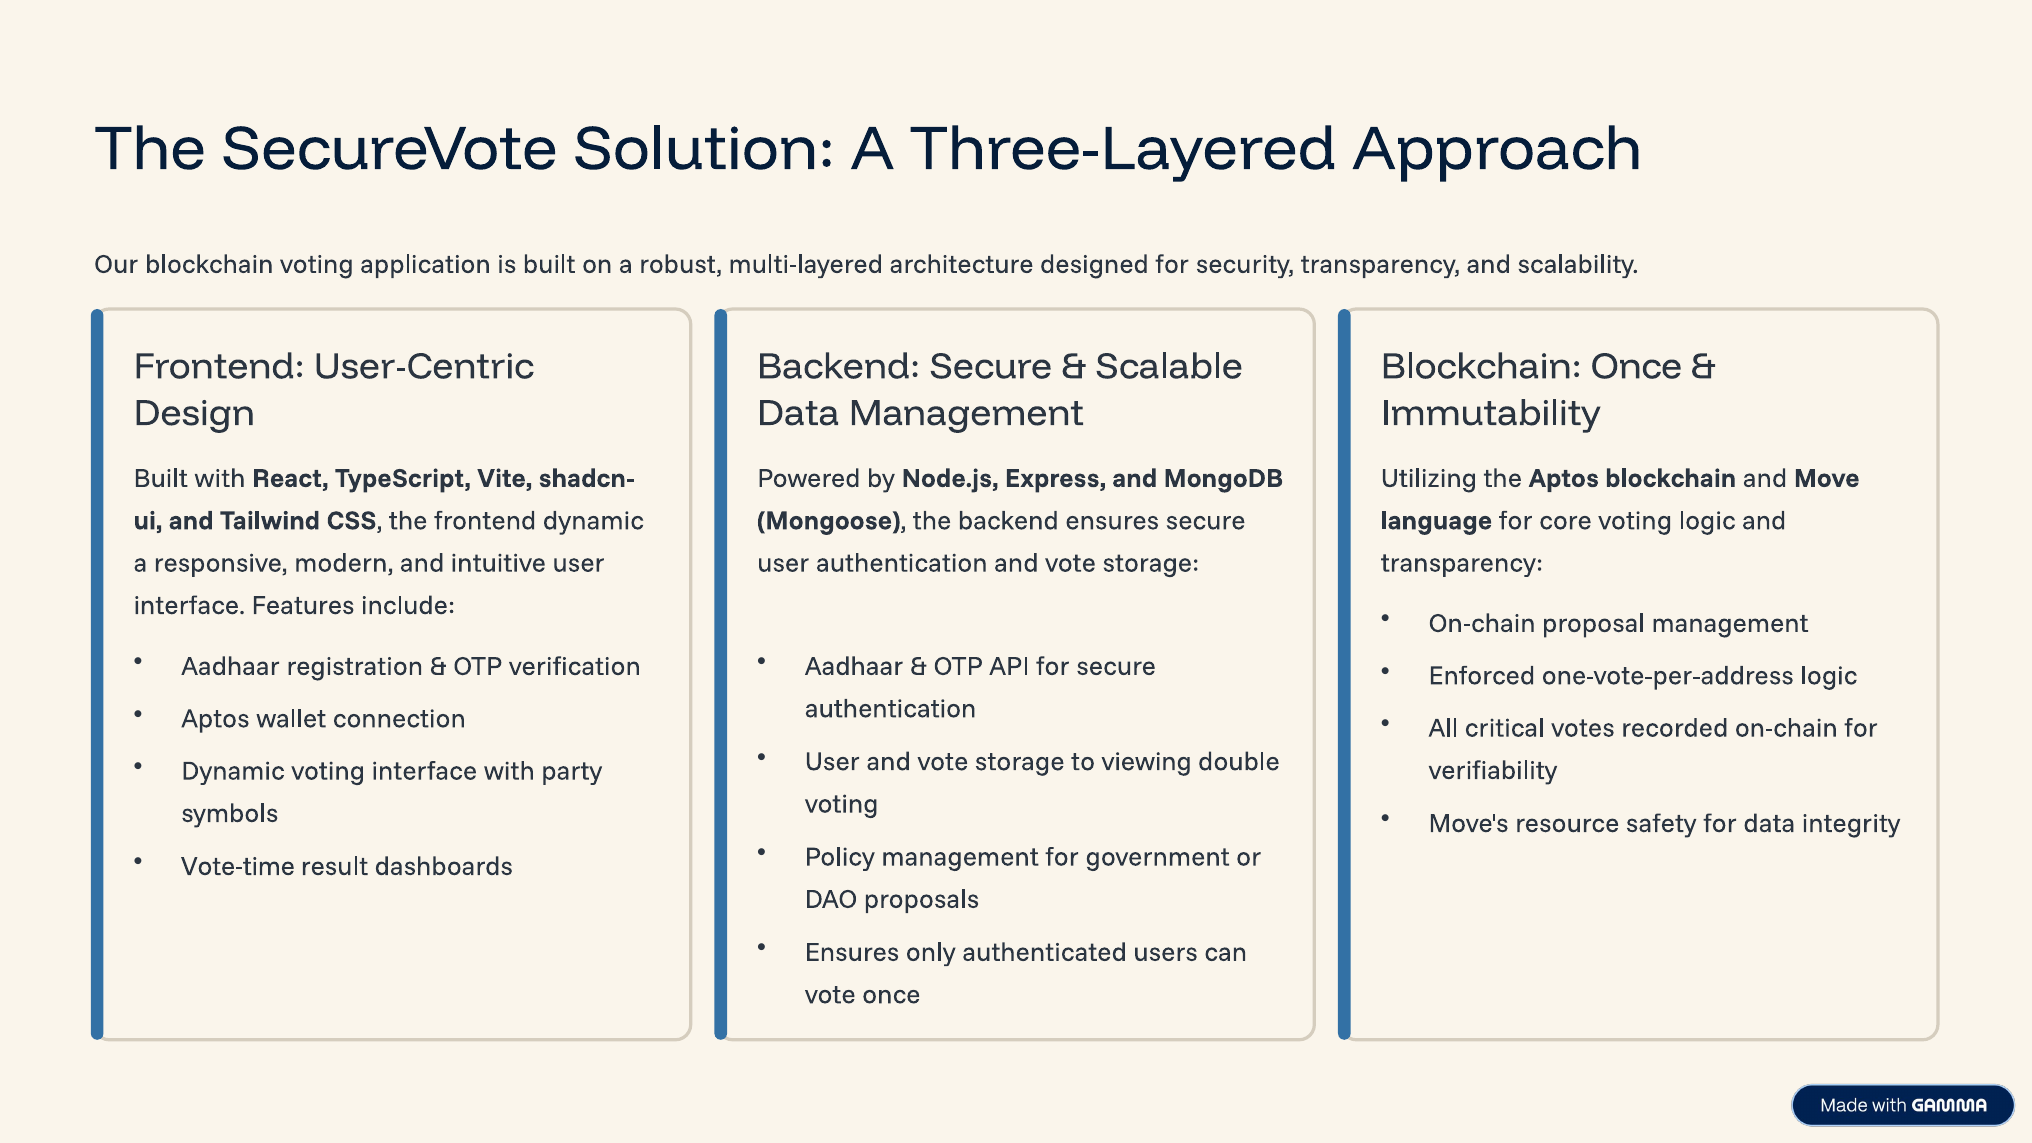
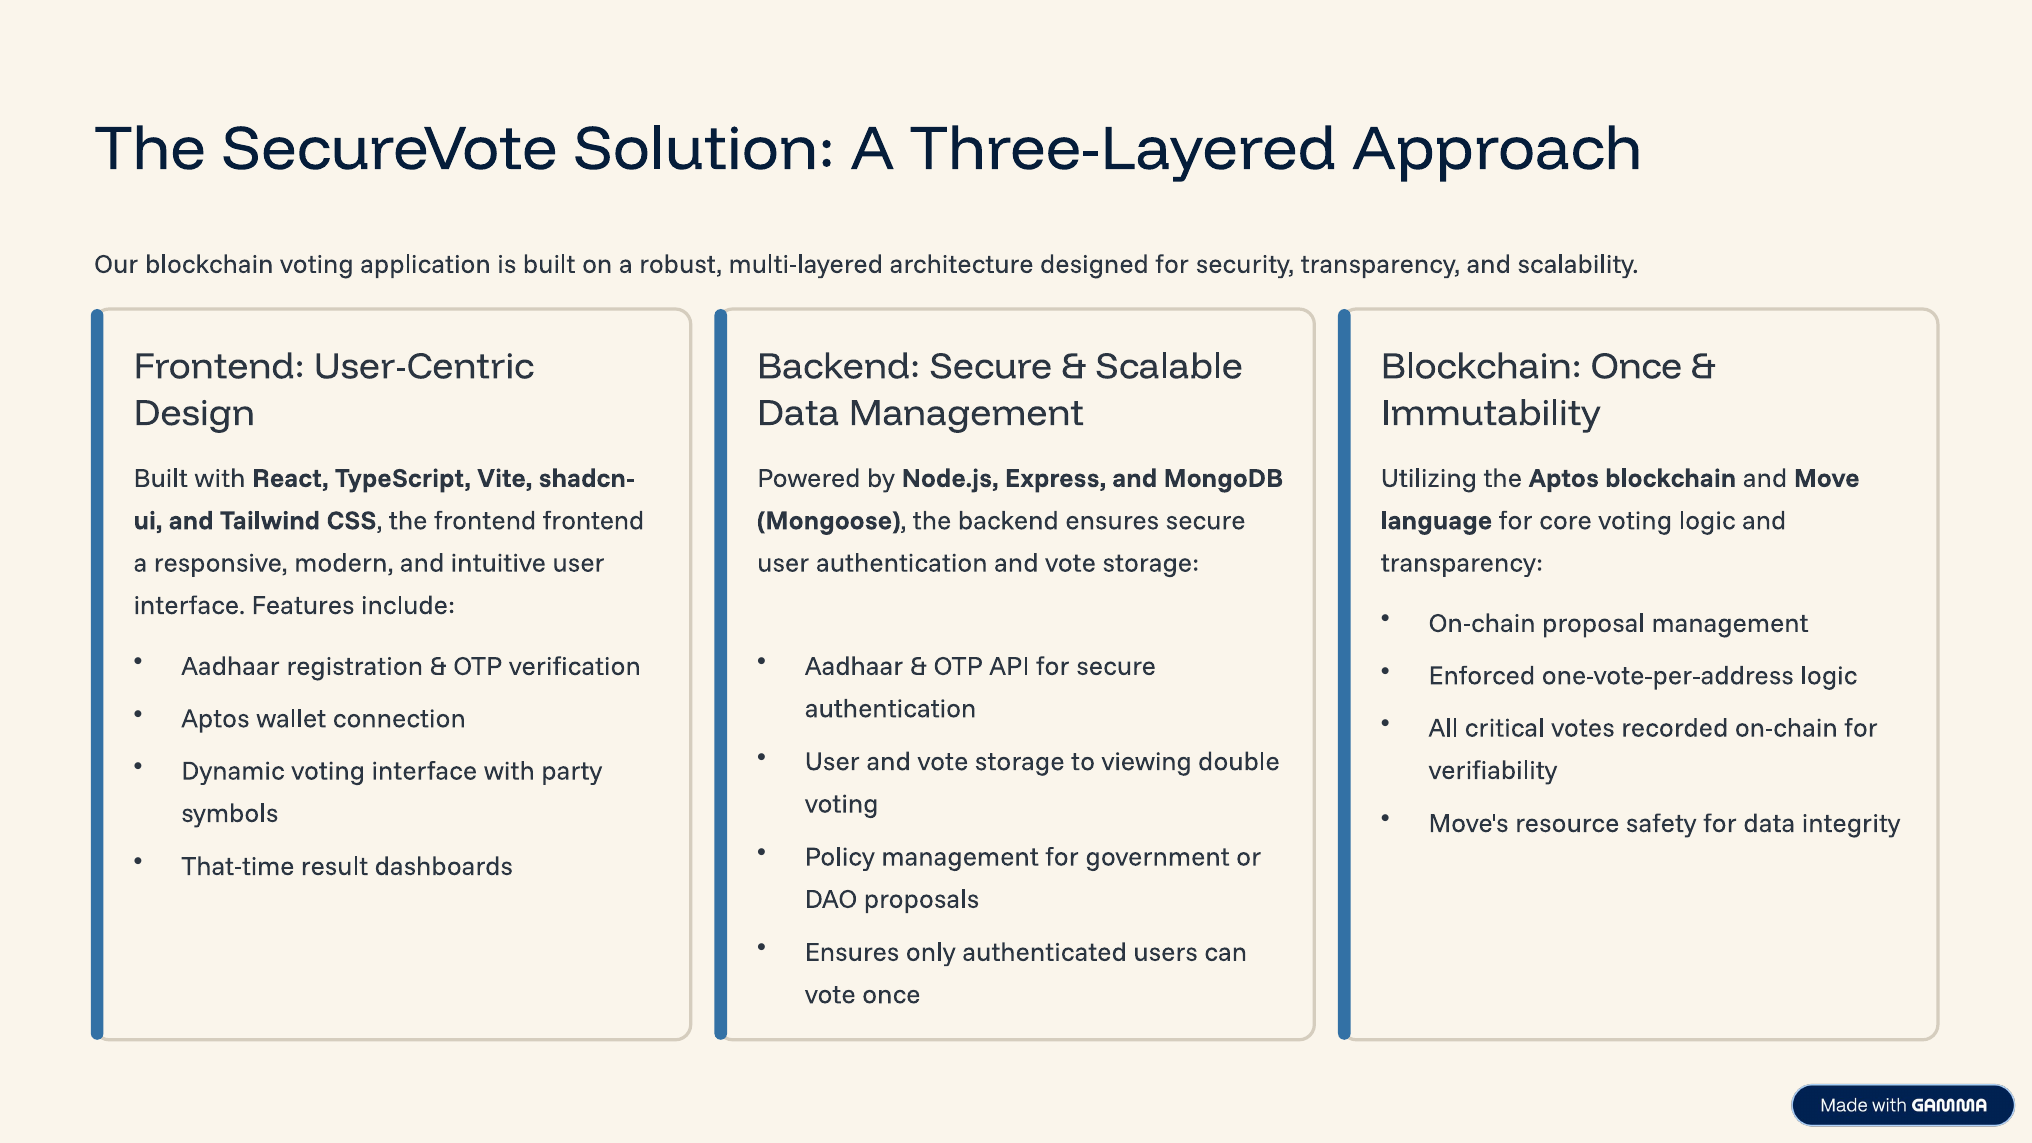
frontend dynamic: dynamic -> frontend
Vote-time: Vote-time -> That-time
